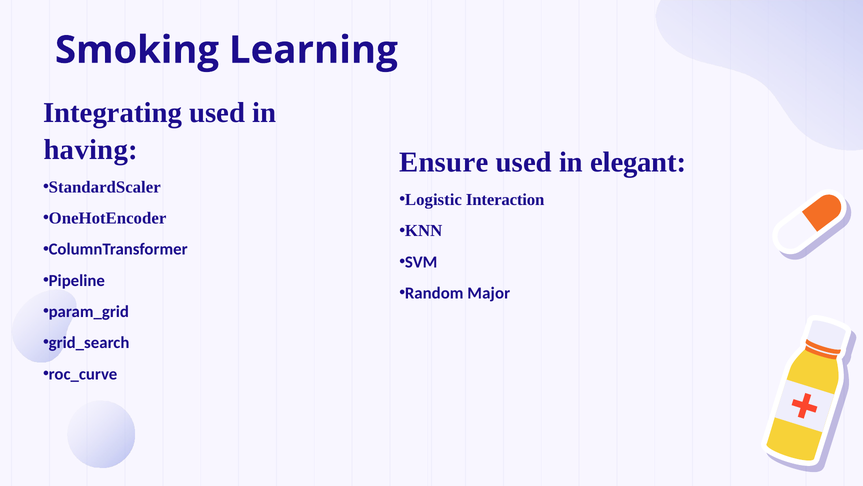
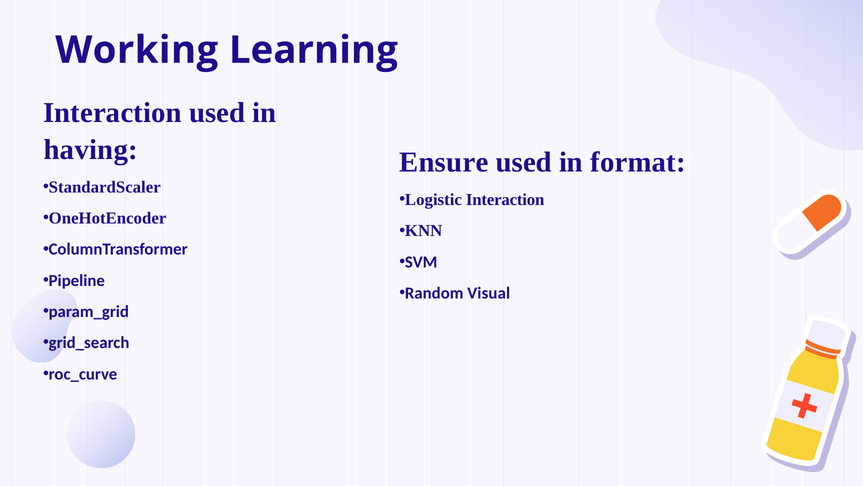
Smoking: Smoking -> Working
Integrating at (112, 112): Integrating -> Interaction
elegant: elegant -> format
Major: Major -> Visual
